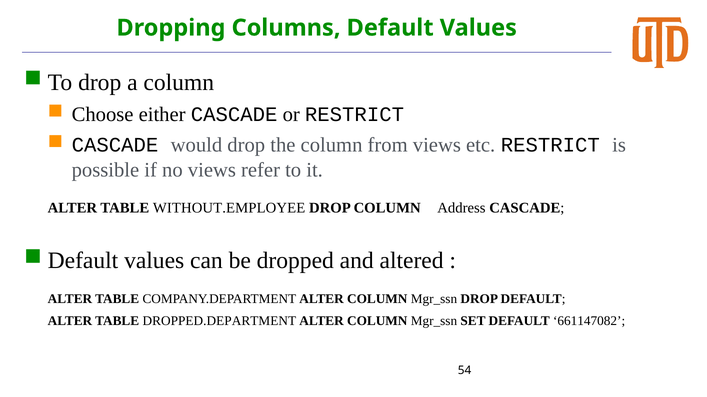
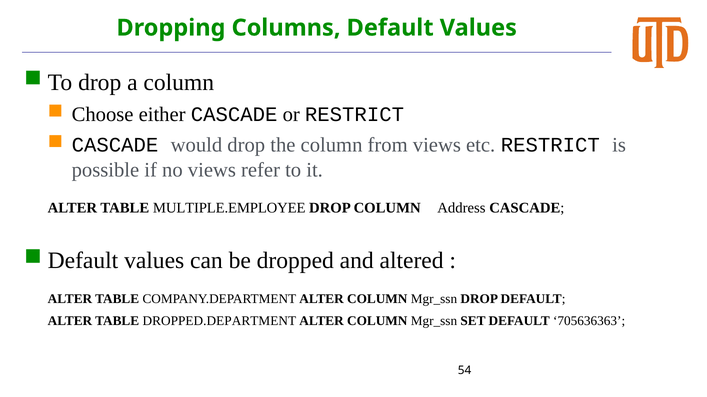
WITHOUT.EMPLOYEE: WITHOUT.EMPLOYEE -> MULTIPLE.EMPLOYEE
661147082: 661147082 -> 705636363
